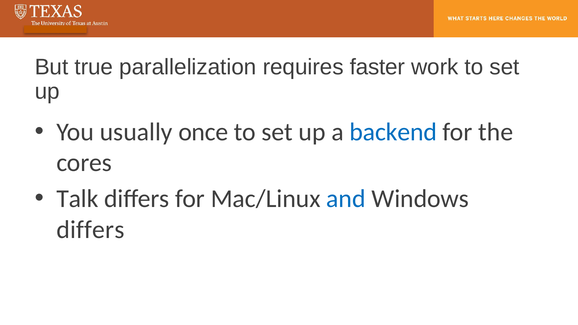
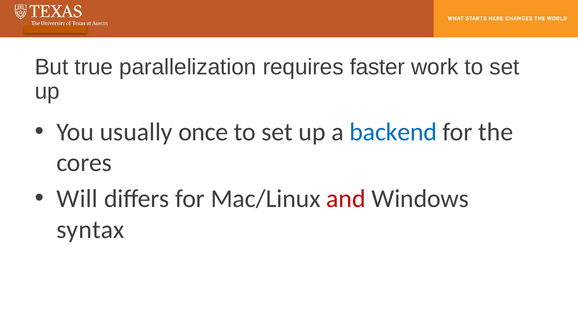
Talk: Talk -> Will
and colour: blue -> red
differs at (90, 230): differs -> syntax
